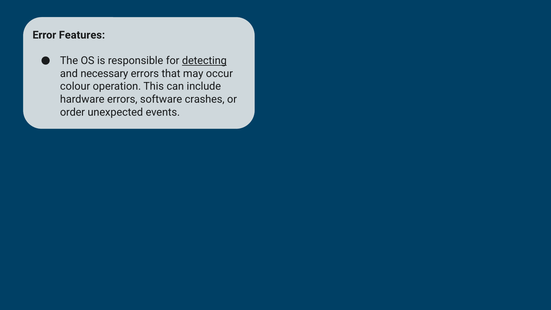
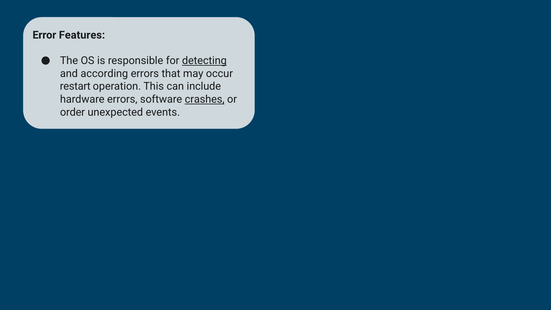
necessary: necessary -> according
colour: colour -> restart
crashes underline: none -> present
